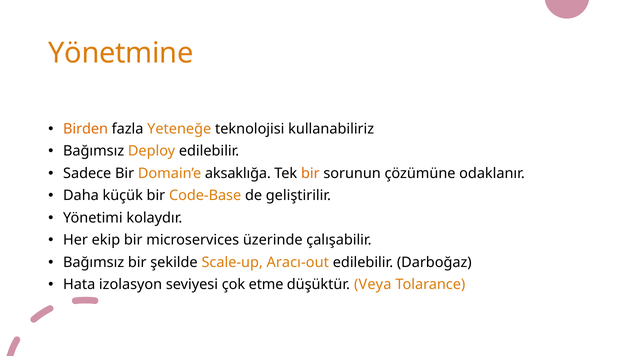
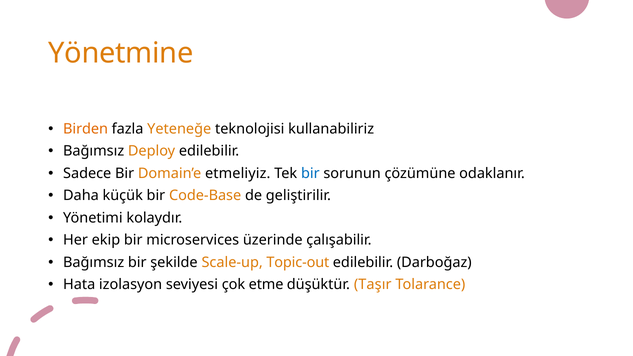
aksaklığa: aksaklığa -> etmeliyiz
bir at (310, 173) colour: orange -> blue
Aracı-out: Aracı-out -> Topic-out
Veya: Veya -> Taşır
